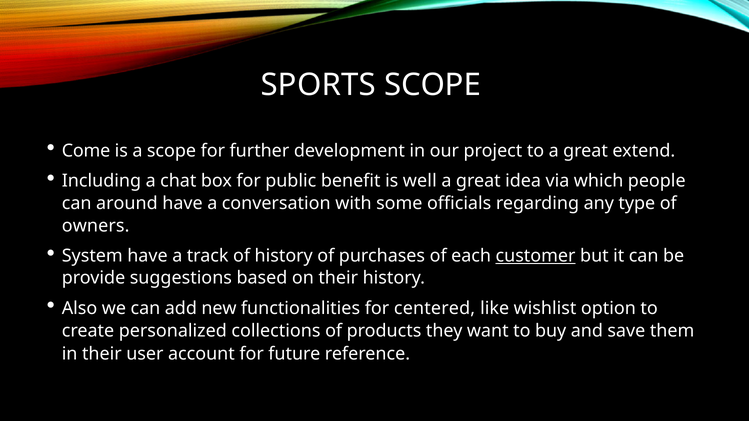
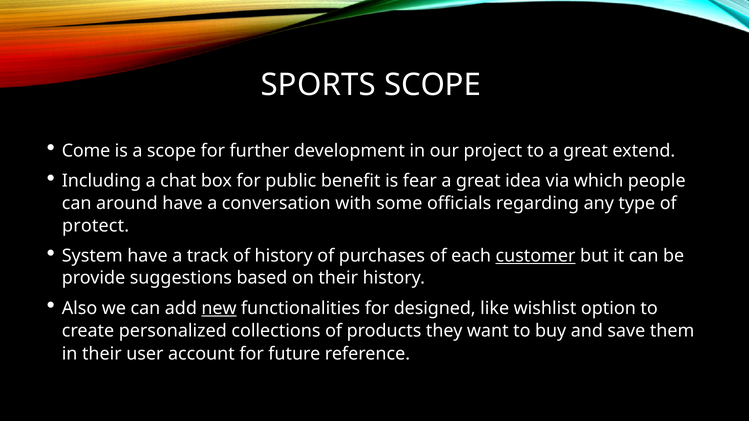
well: well -> fear
owners: owners -> protect
new underline: none -> present
centered: centered -> designed
